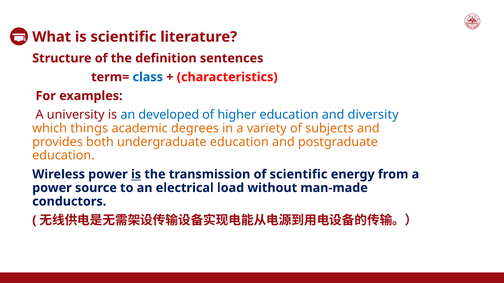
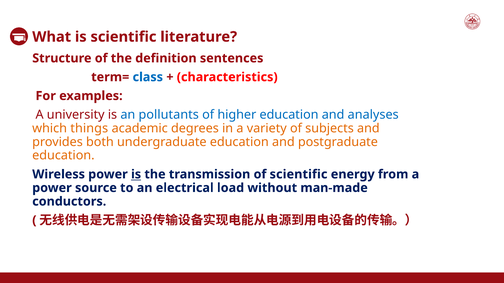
developed: developed -> pollutants
diversity: diversity -> analyses
